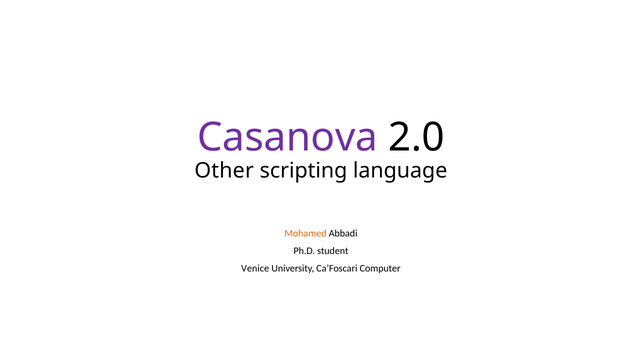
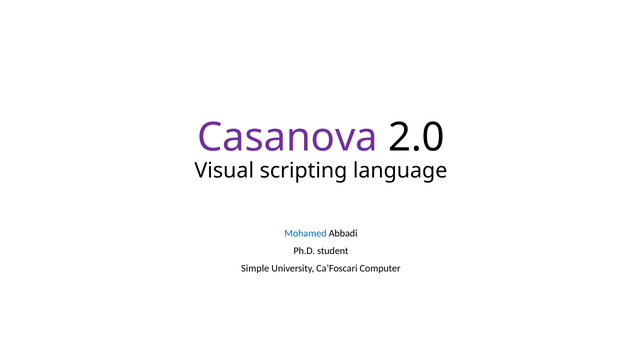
Other: Other -> Visual
Mohamed colour: orange -> blue
Venice: Venice -> Simple
